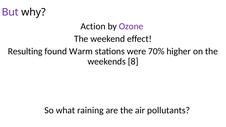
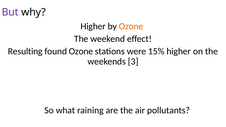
Action at (93, 26): Action -> Higher
Ozone at (131, 26) colour: purple -> orange
found Warm: Warm -> Ozone
70%: 70% -> 15%
8: 8 -> 3
